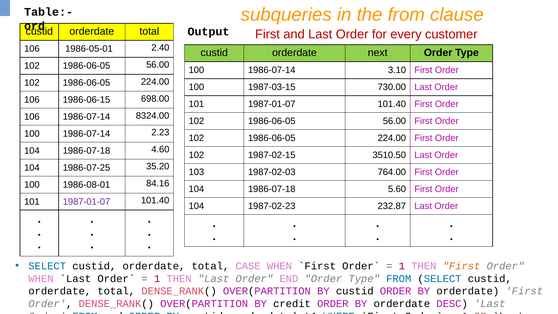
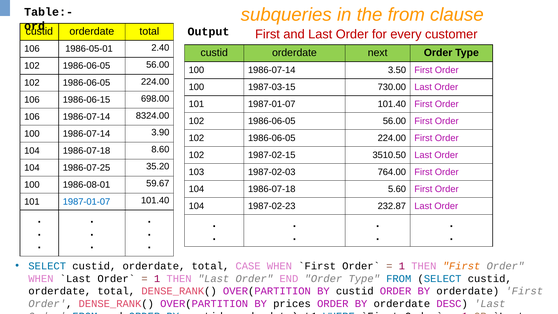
3.10: 3.10 -> 3.50
2.23: 2.23 -> 3.90
4.60: 4.60 -> 8.60
84.16: 84.16 -> 59.67
1987-01-07 at (86, 202) colour: purple -> blue
credit: credit -> prices
